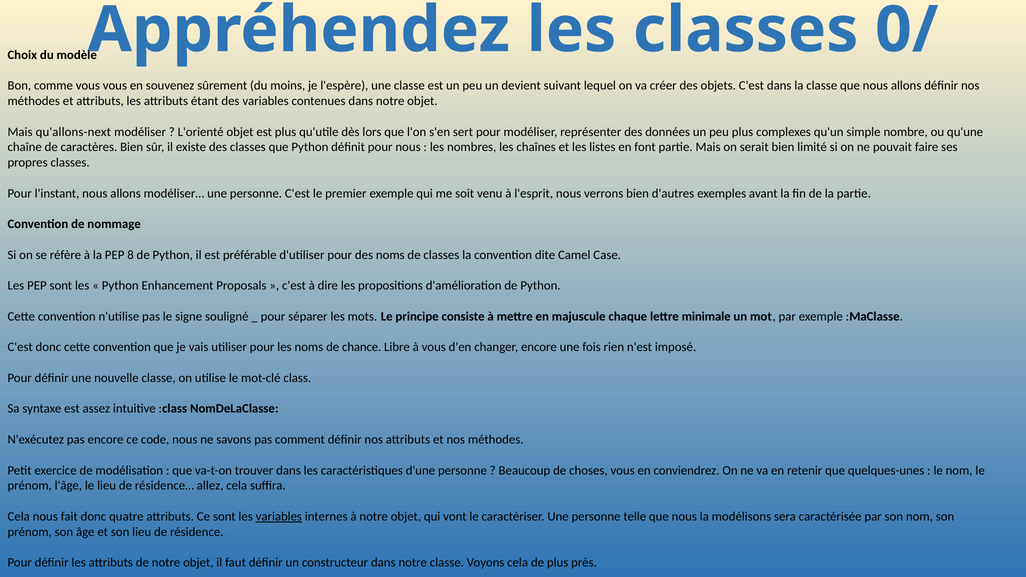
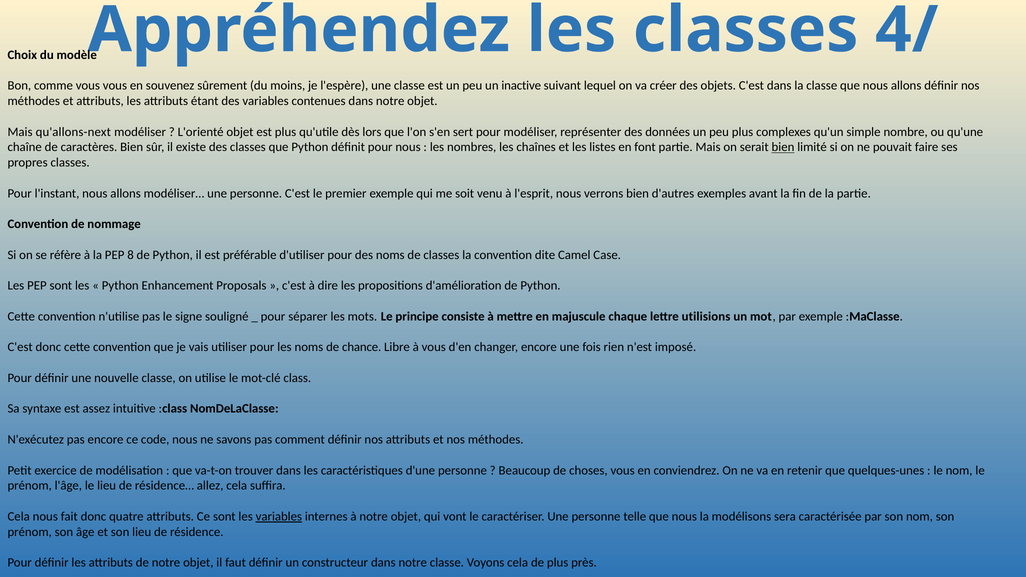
0/: 0/ -> 4/
devient: devient -> inactive
bien at (783, 147) underline: none -> present
minimale: minimale -> utilisions
